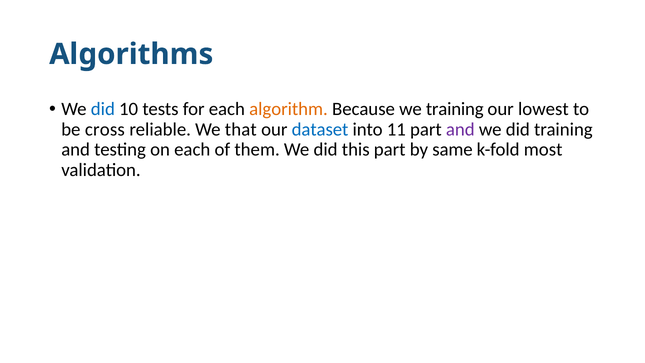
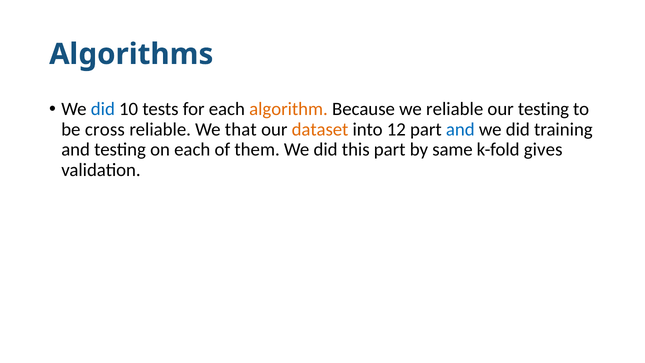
we training: training -> reliable
our lowest: lowest -> testing
dataset colour: blue -> orange
11: 11 -> 12
and at (460, 129) colour: purple -> blue
most: most -> gives
